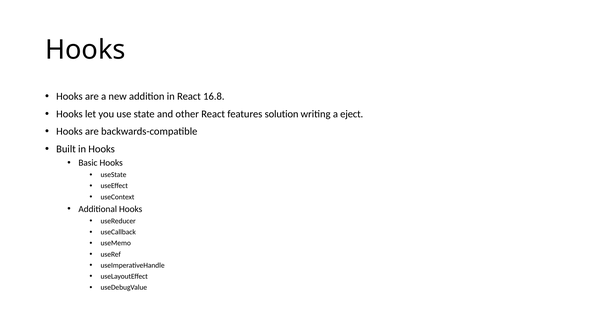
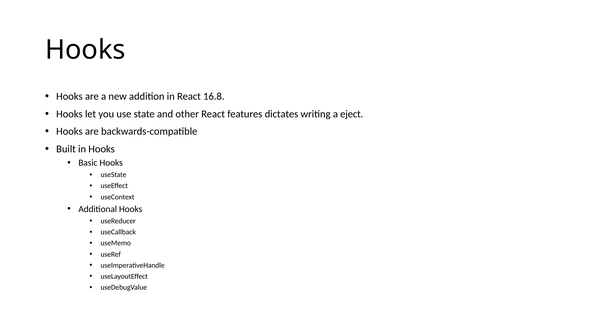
solution: solution -> dictates
